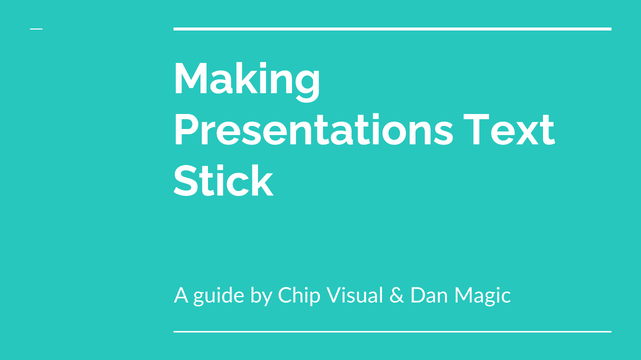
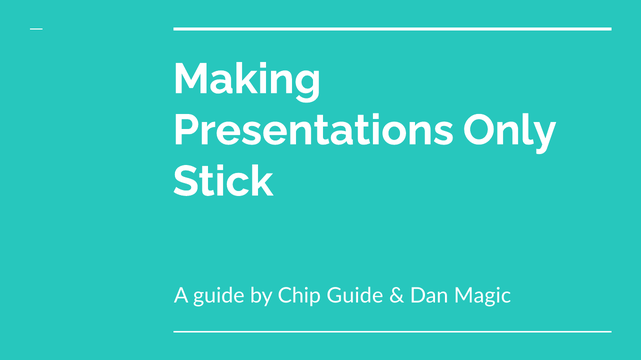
Text: Text -> Only
Chip Visual: Visual -> Guide
